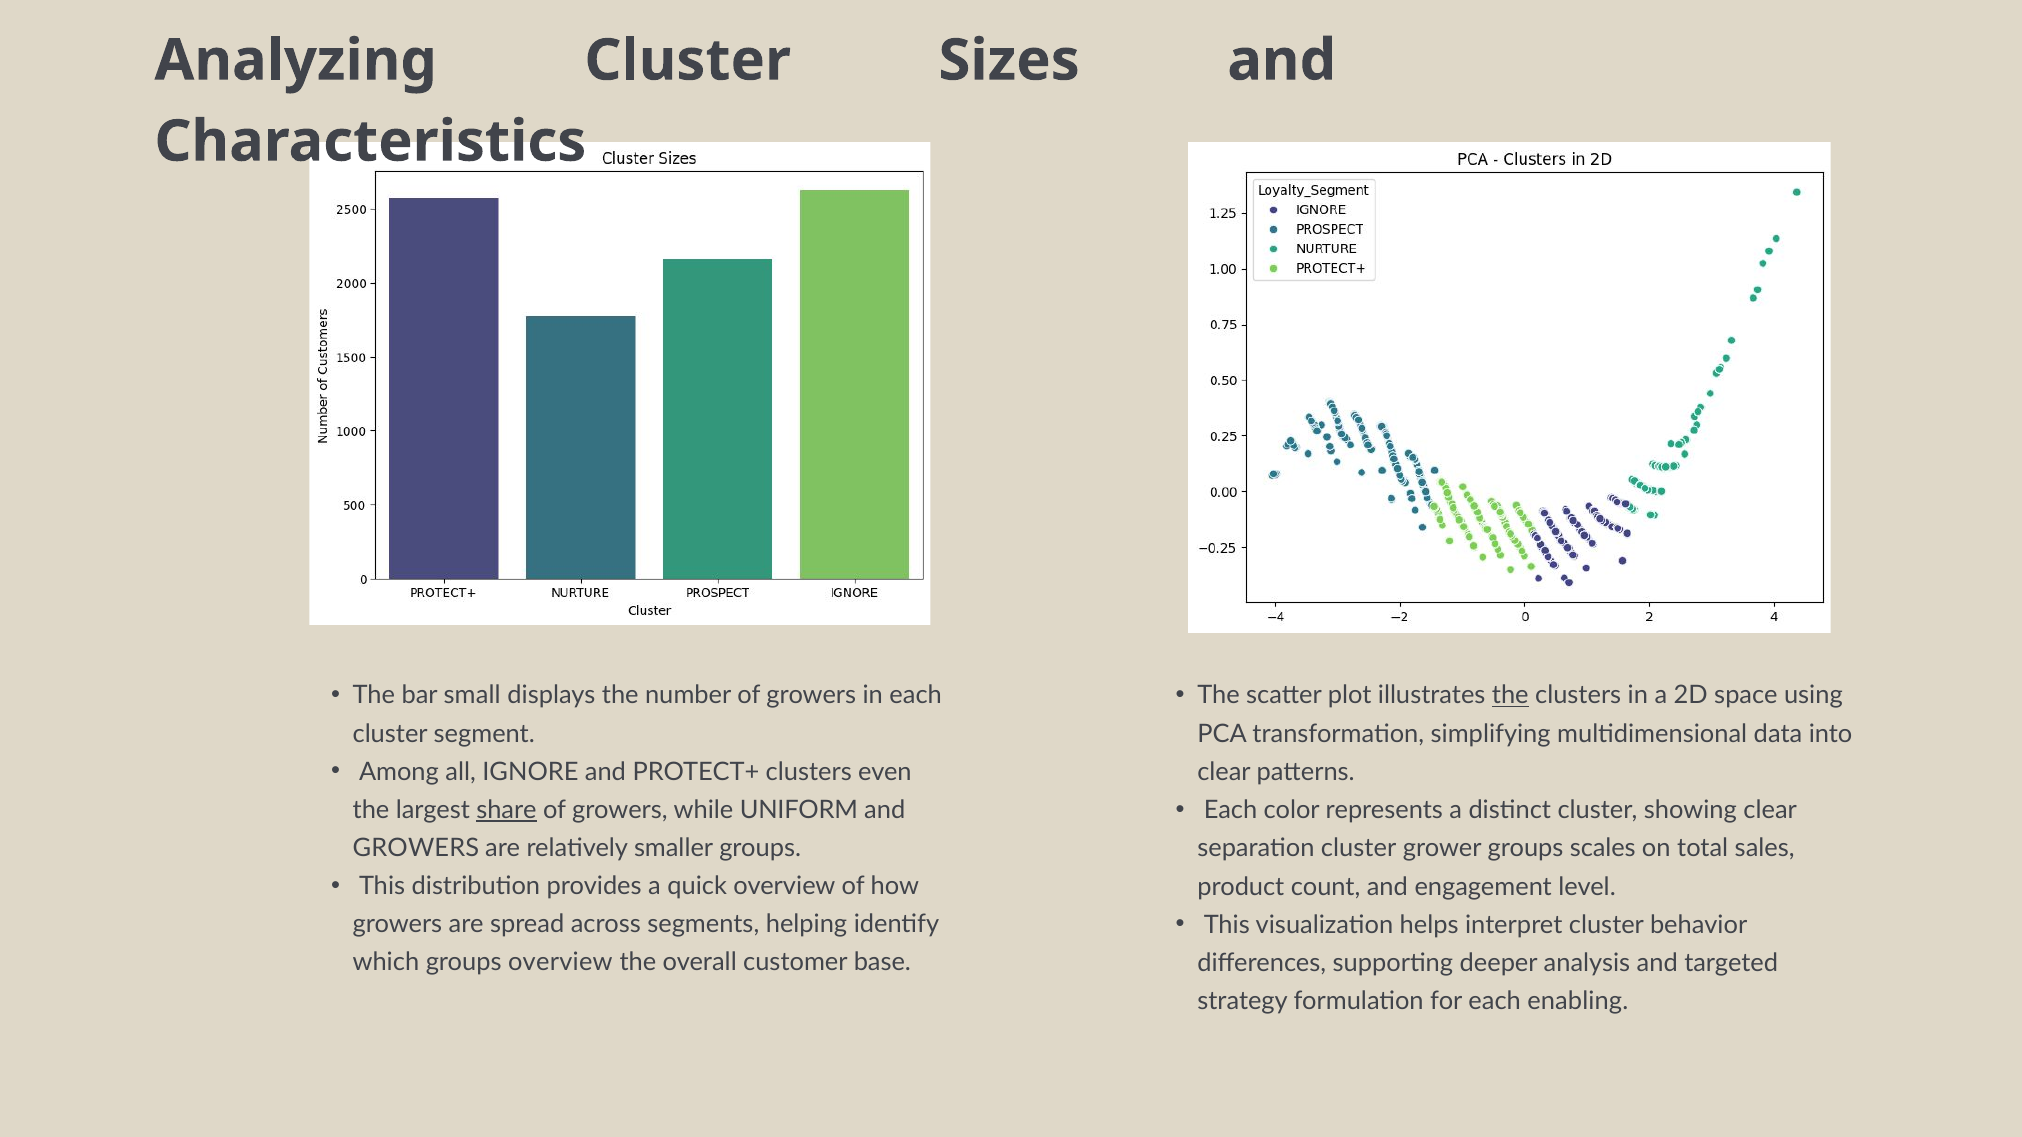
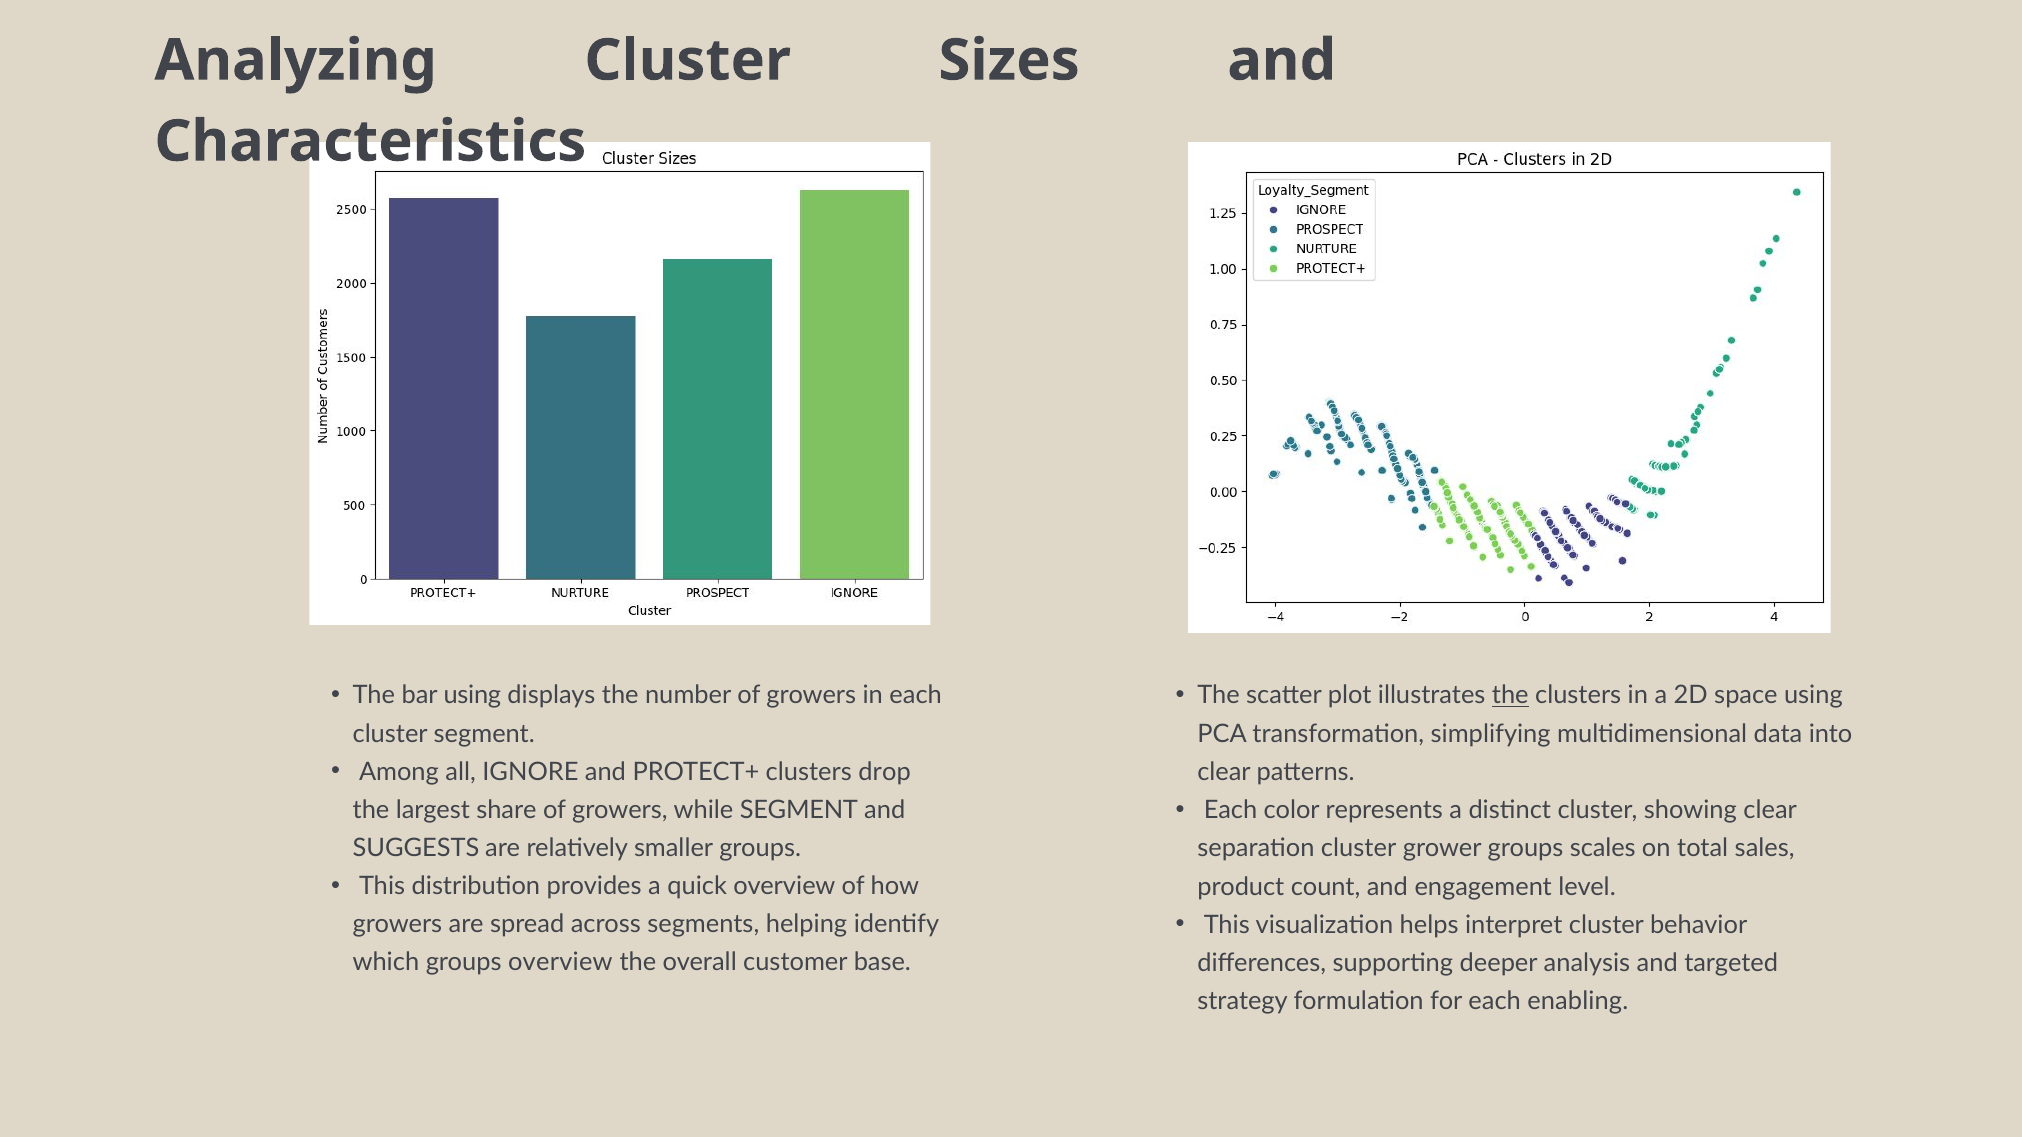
bar small: small -> using
even: even -> drop
share underline: present -> none
while UNIFORM: UNIFORM -> SEGMENT
GROWERS at (416, 848): GROWERS -> SUGGESTS
